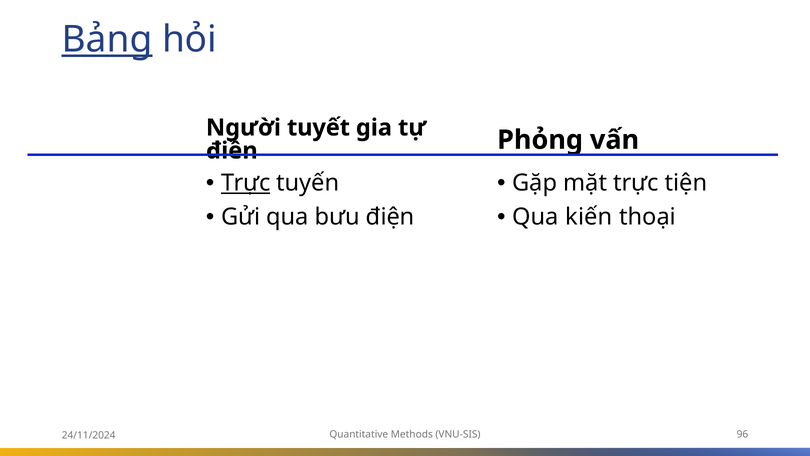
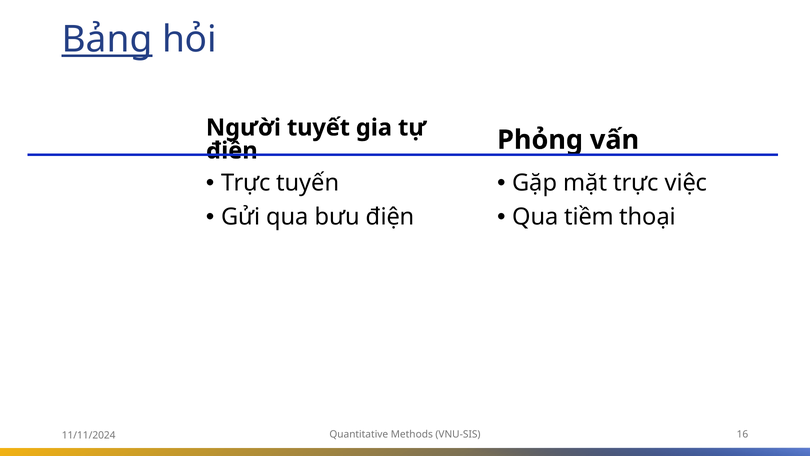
Trực at (246, 183) underline: present -> none
tiện: tiện -> việc
kiến: kiến -> tiềm
96: 96 -> 16
24/11/2024: 24/11/2024 -> 11/11/2024
